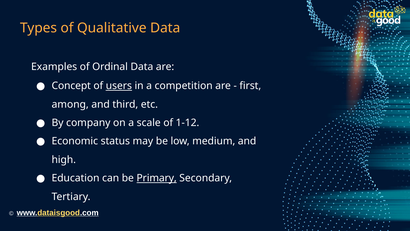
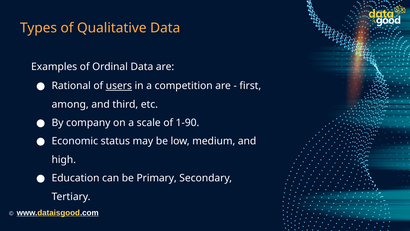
Concept: Concept -> Rational
1-12: 1-12 -> 1-90
Primary underline: present -> none
